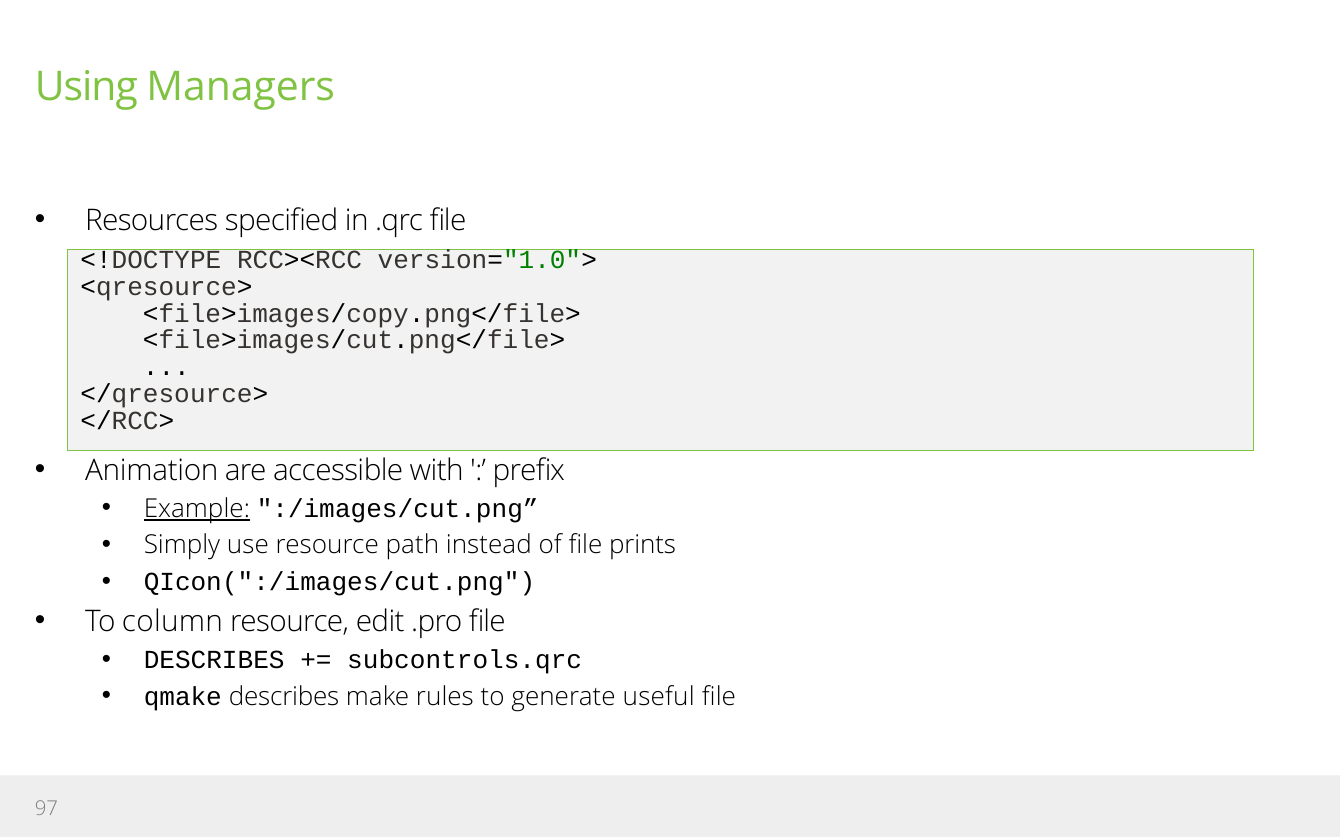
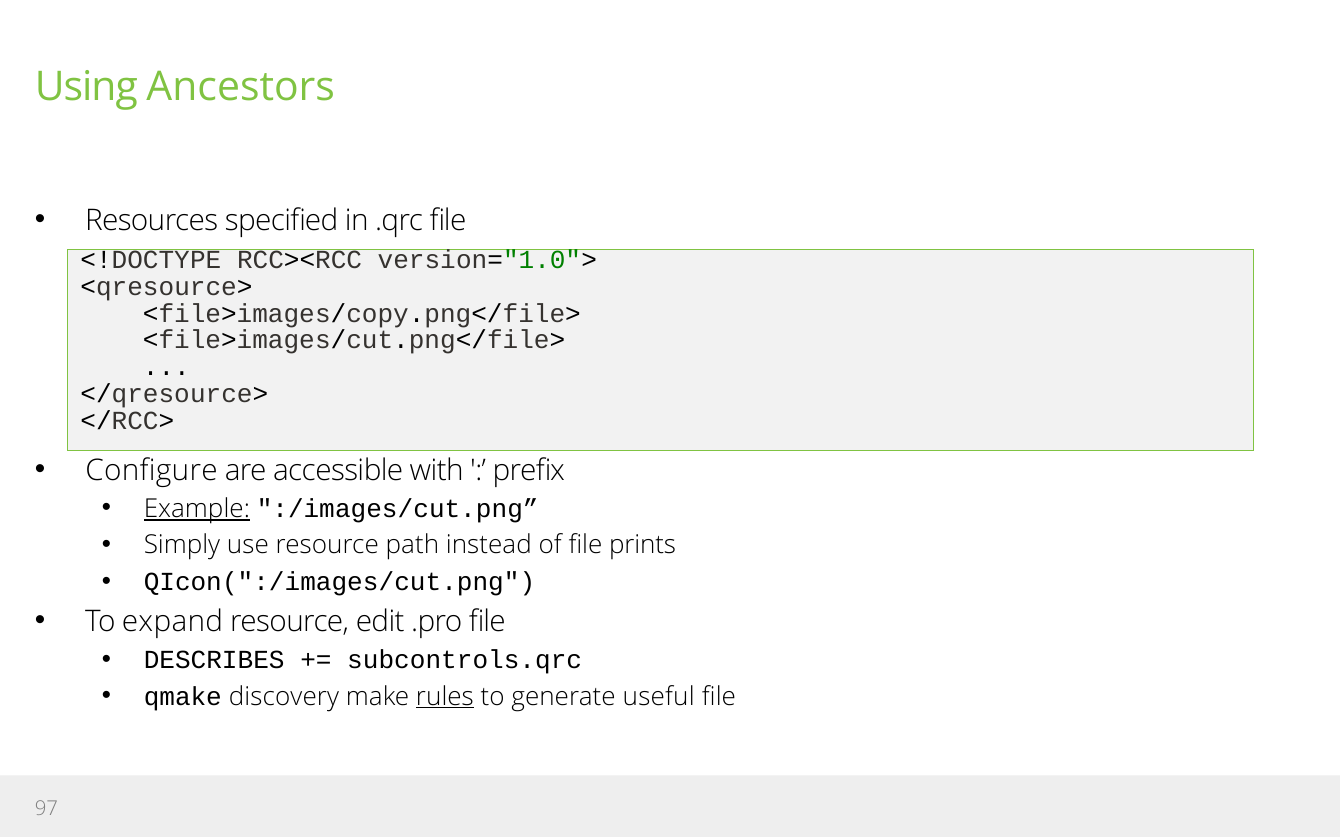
Managers: Managers -> Ancestors
Animation: Animation -> Configure
column: column -> expand
qmake describes: describes -> discovery
rules underline: none -> present
